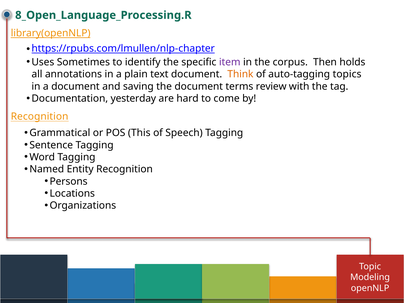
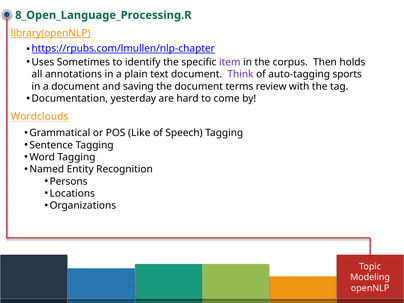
Think colour: orange -> purple
topics: topics -> sports
Recognition at (40, 117): Recognition -> Wordclouds
This: This -> Like
